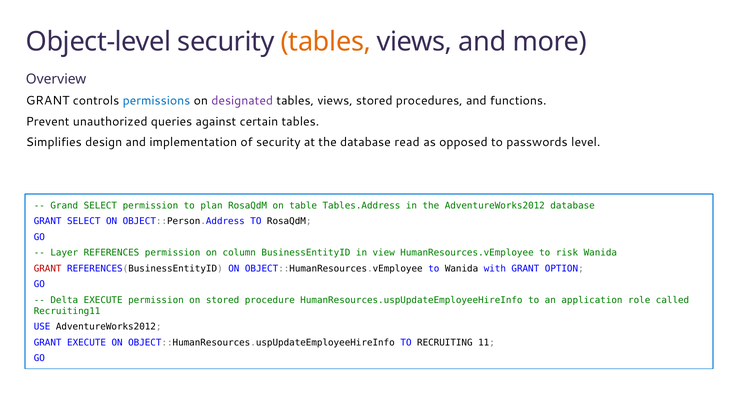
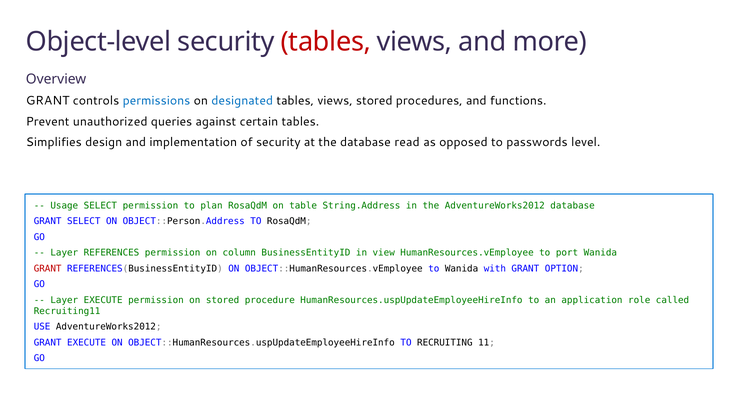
tables at (326, 42) colour: orange -> red
designated colour: purple -> blue
Grand: Grand -> Usage
Tables.Address: Tables.Address -> String.Address
risk: risk -> port
Delta at (64, 300): Delta -> Layer
